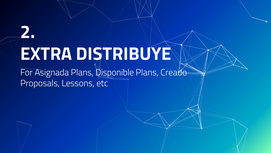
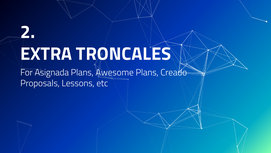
DISTRIBUYE: DISTRIBUYE -> TRONCALES
Disponible: Disponible -> Awesome
